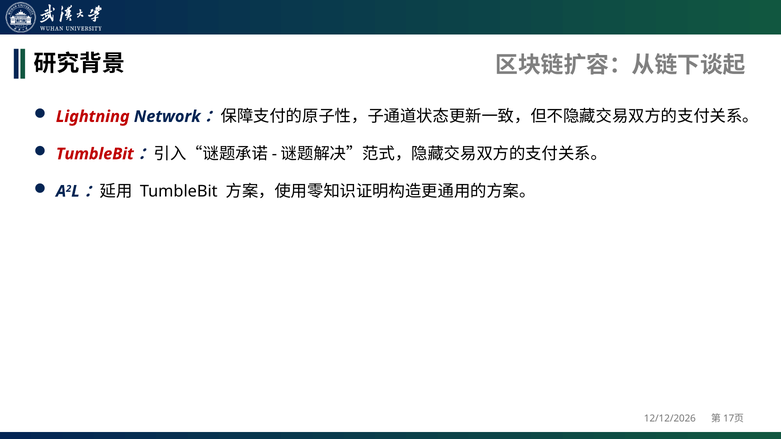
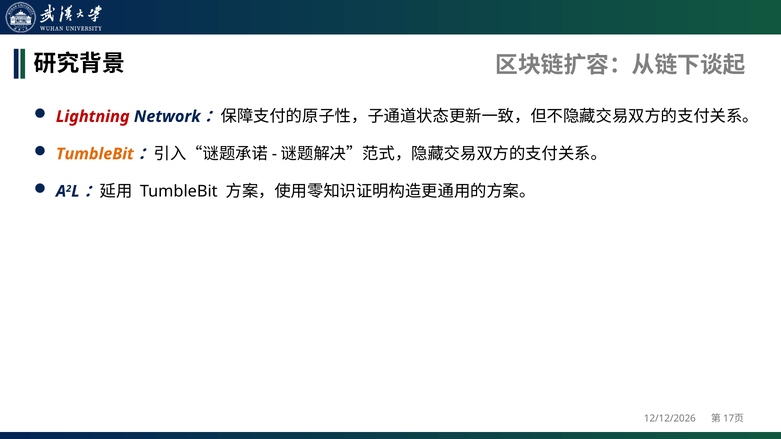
TumbleBit at (95, 154) colour: red -> orange
